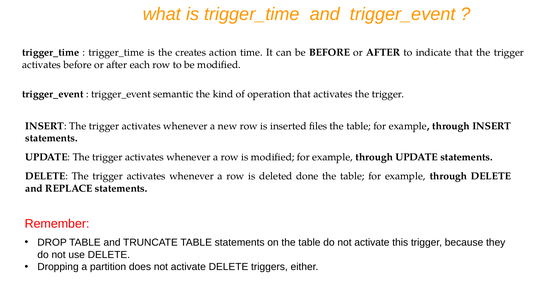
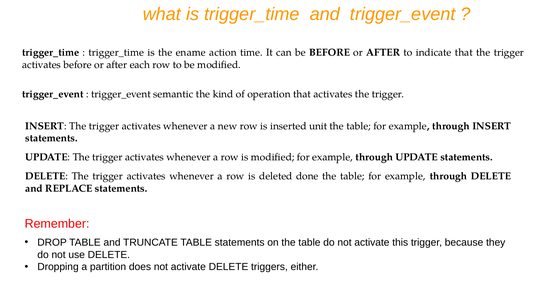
creates: creates -> ename
files: files -> unit
